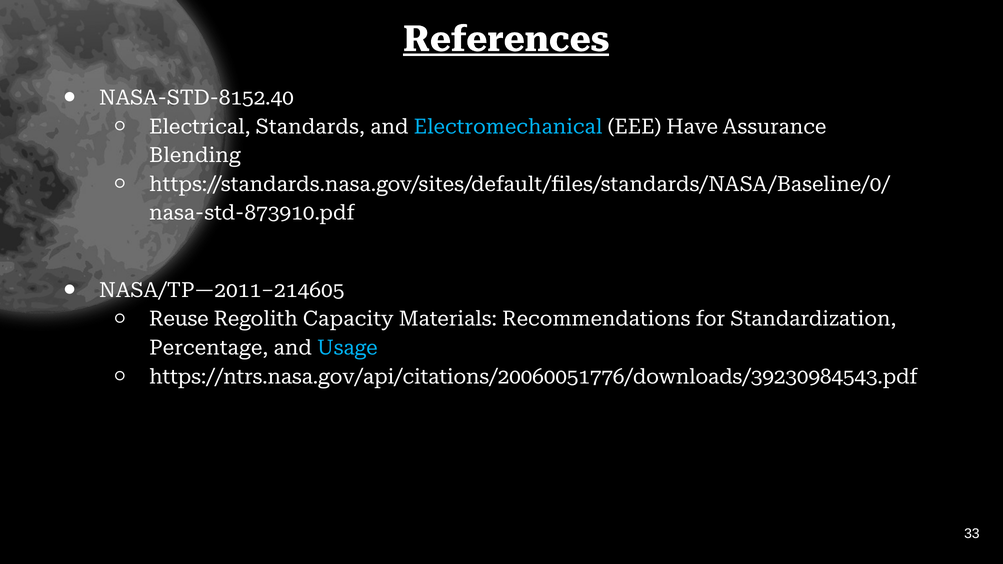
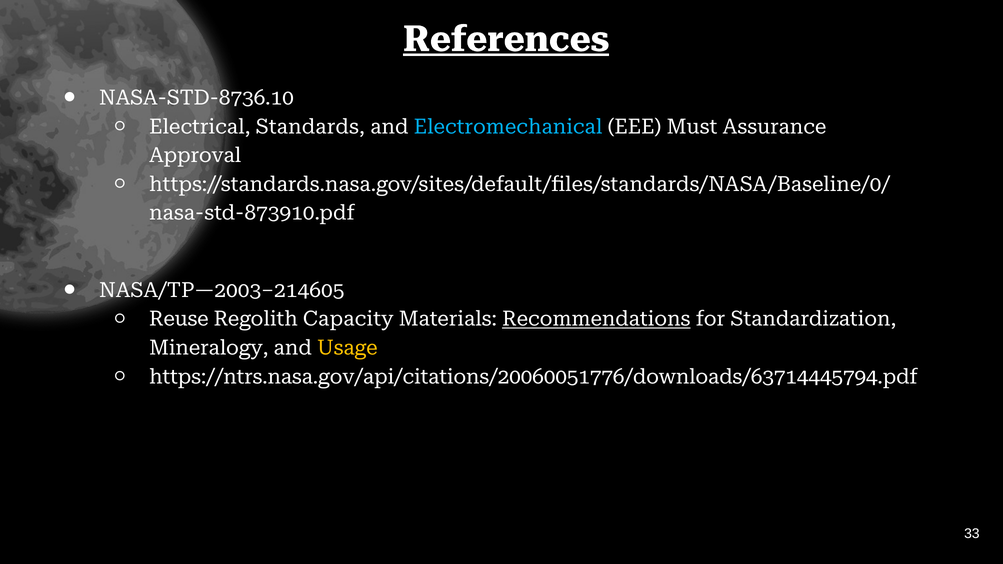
NASA-STD-8152.40: NASA-STD-8152.40 -> NASA-STD-8736.10
Have: Have -> Must
Blending: Blending -> Approval
NASA/TP—2011–214605: NASA/TP—2011–214605 -> NASA/TP—2003–214605
Recommendations underline: none -> present
Percentage: Percentage -> Mineralogy
Usage colour: light blue -> yellow
https://ntrs.nasa.gov/api/citations/20060051776/downloads/39230984543.pdf: https://ntrs.nasa.gov/api/citations/20060051776/downloads/39230984543.pdf -> https://ntrs.nasa.gov/api/citations/20060051776/downloads/63714445794.pdf
